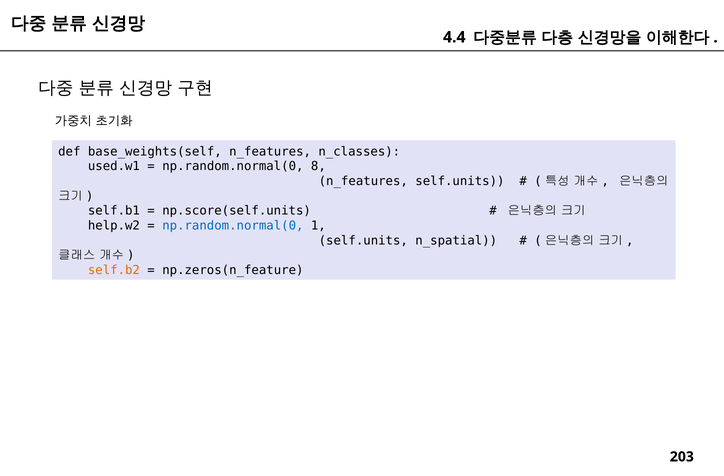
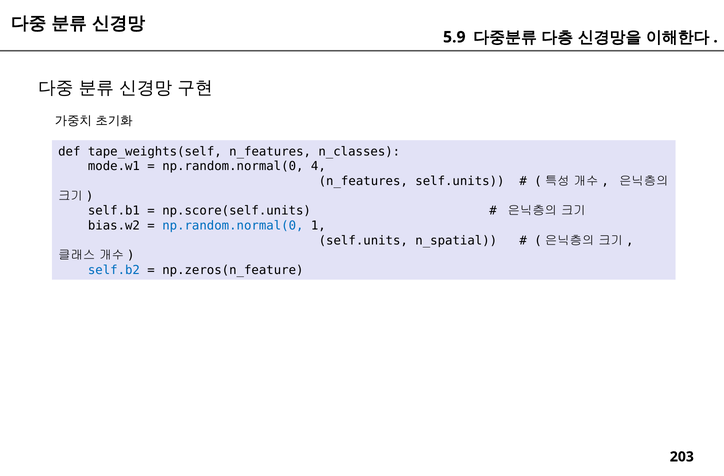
4.4: 4.4 -> 5.9
base_weights(self: base_weights(self -> tape_weights(self
used.w1: used.w1 -> mode.w1
8: 8 -> 4
help.w2: help.w2 -> bias.w2
self.b2 colour: orange -> blue
